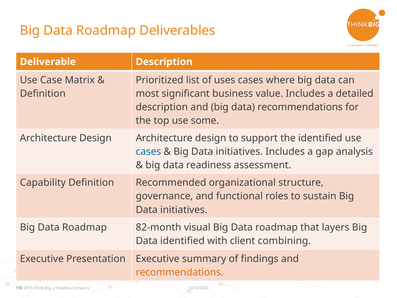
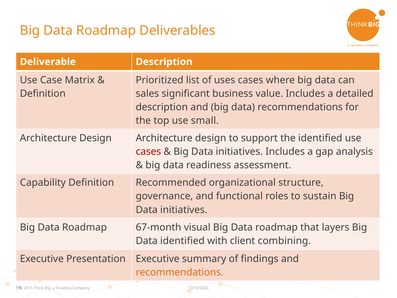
most: most -> sales
some: some -> small
cases at (148, 152) colour: blue -> red
82-month: 82-month -> 67-month
